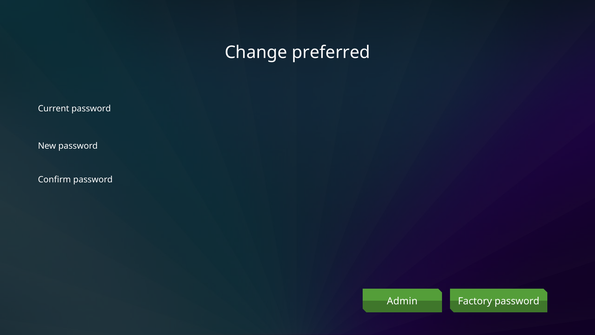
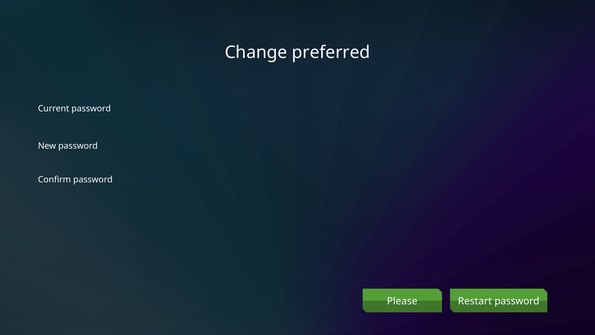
Admin: Admin -> Please
Factory: Factory -> Restart
